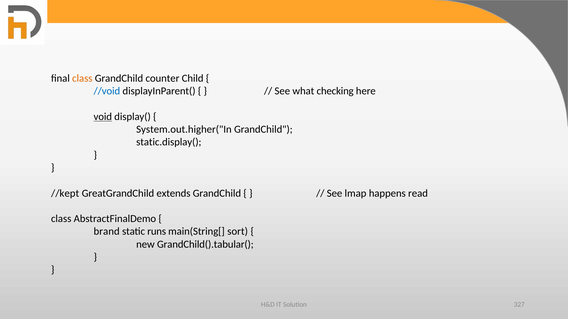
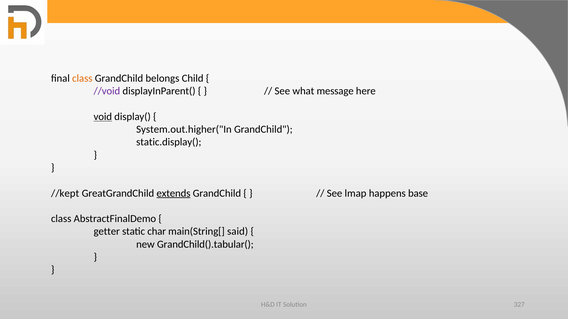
counter: counter -> belongs
//void colour: blue -> purple
checking: checking -> message
extends underline: none -> present
read: read -> base
brand: brand -> getter
runs: runs -> char
sort: sort -> said
